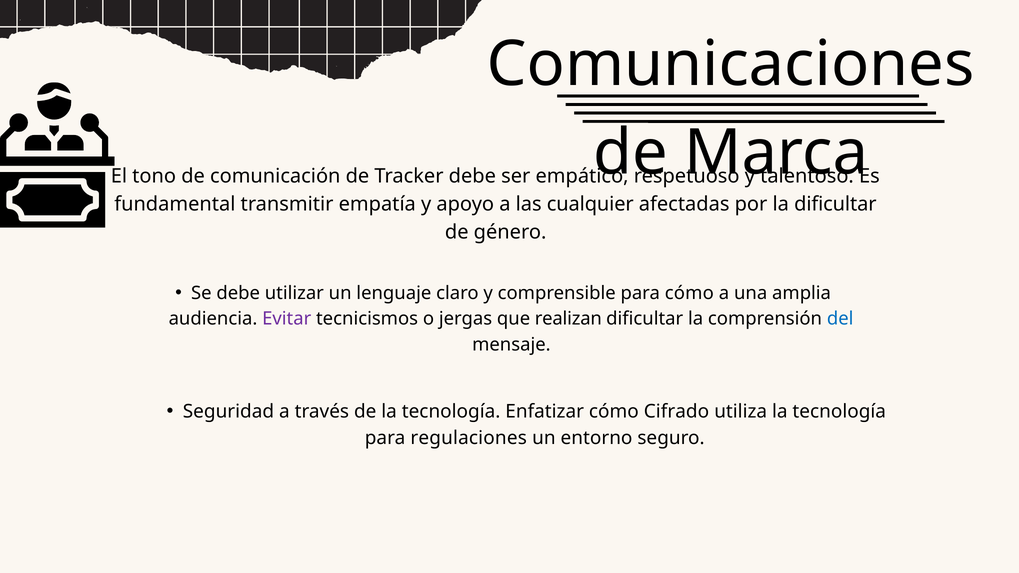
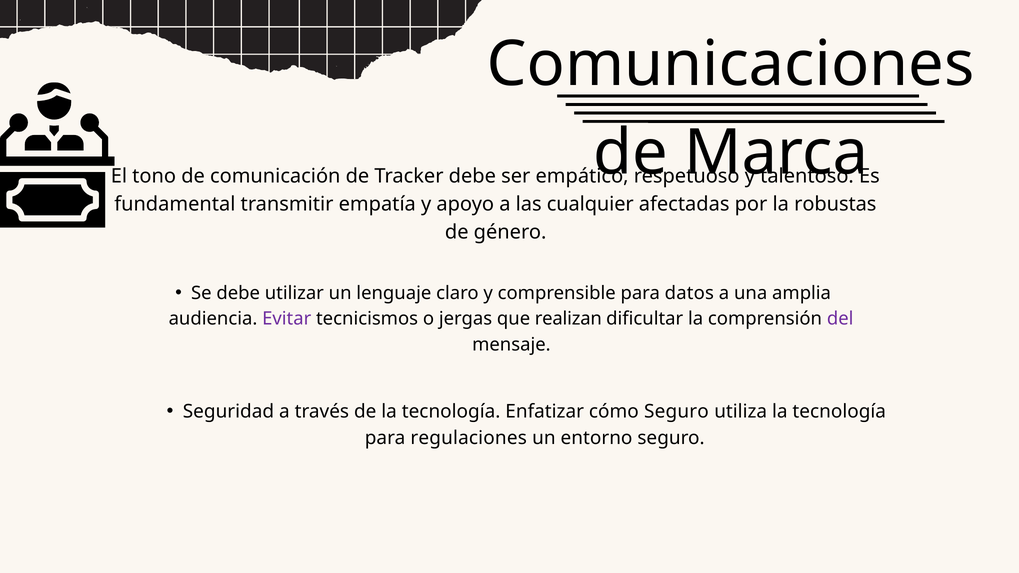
la dificultar: dificultar -> robustas
para cómo: cómo -> datos
del colour: blue -> purple
cómo Cifrado: Cifrado -> Seguro
